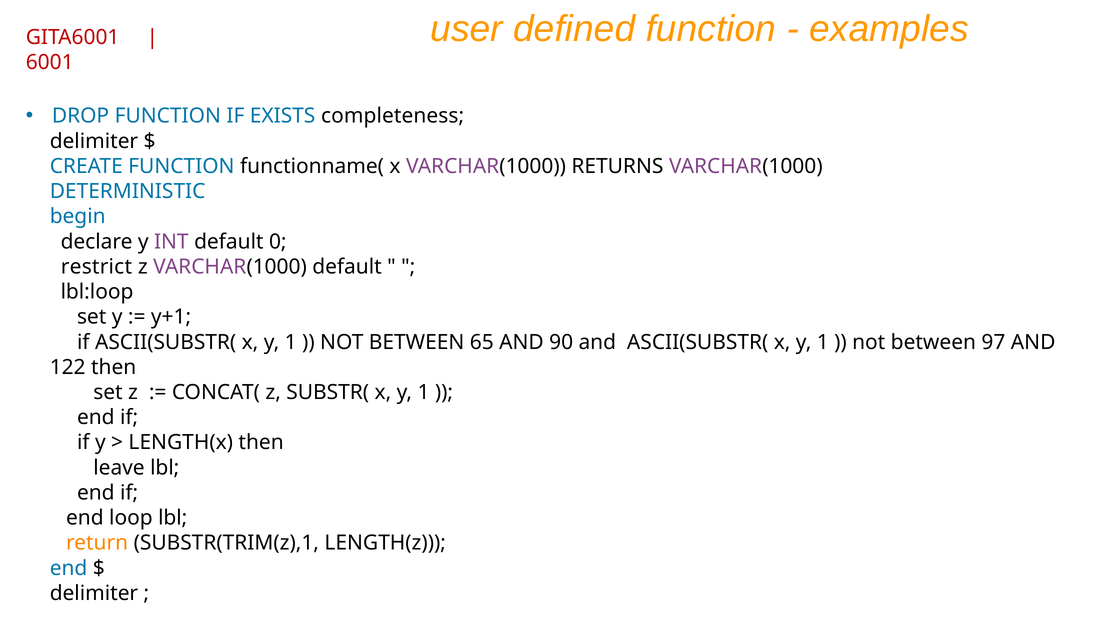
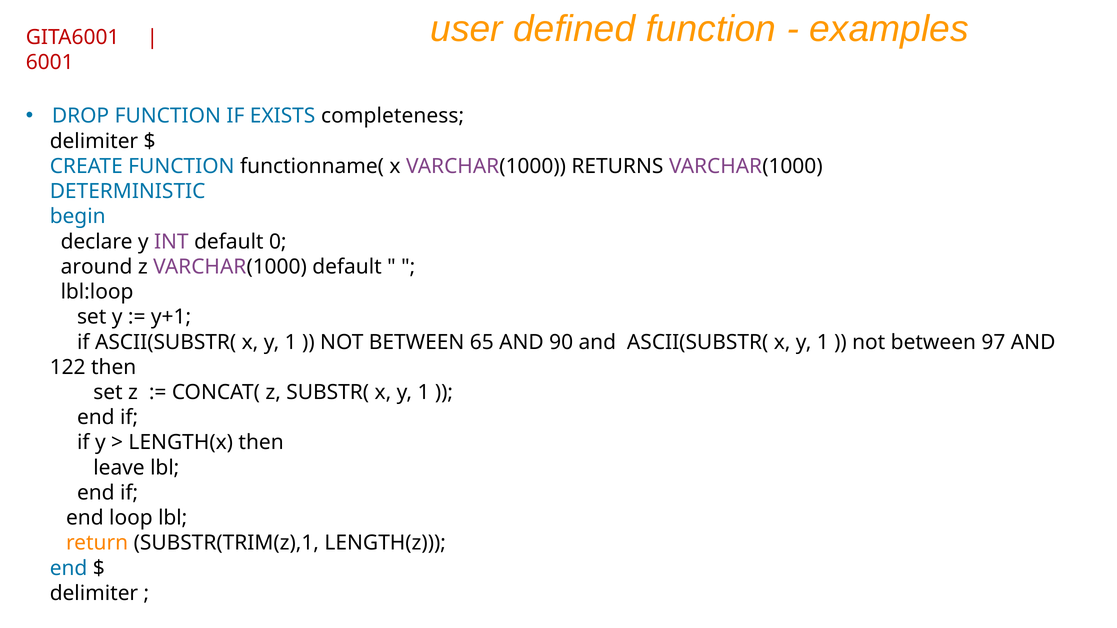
restrict: restrict -> around
